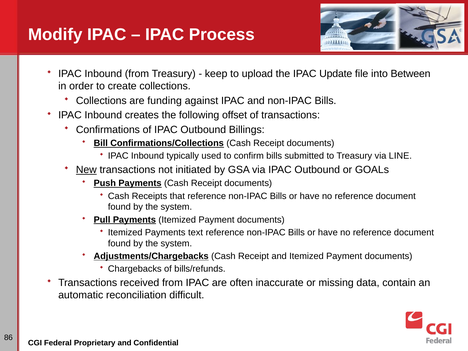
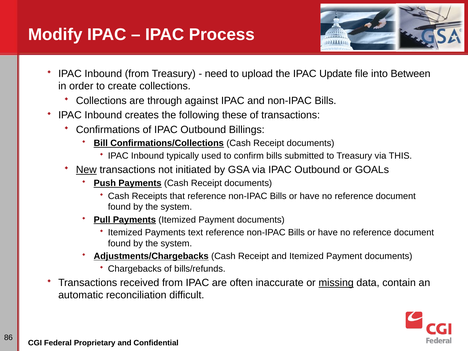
keep: keep -> need
funding: funding -> through
offset: offset -> these
LINE: LINE -> THIS
missing underline: none -> present
